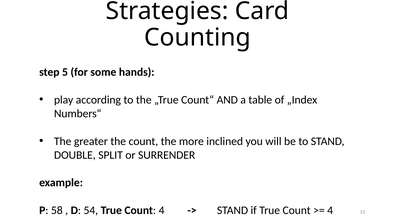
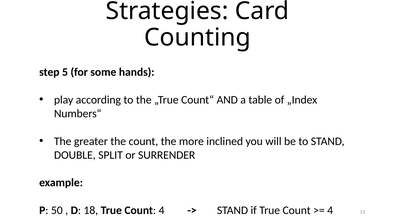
58: 58 -> 50
54: 54 -> 18
